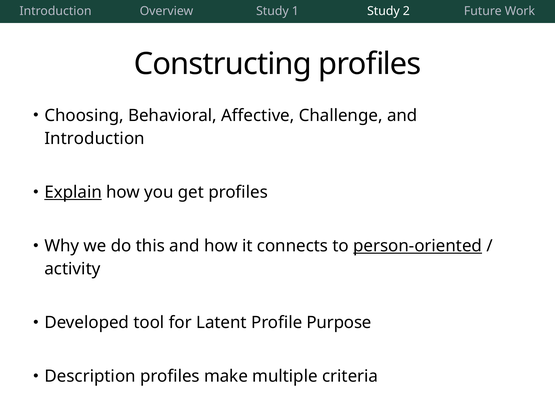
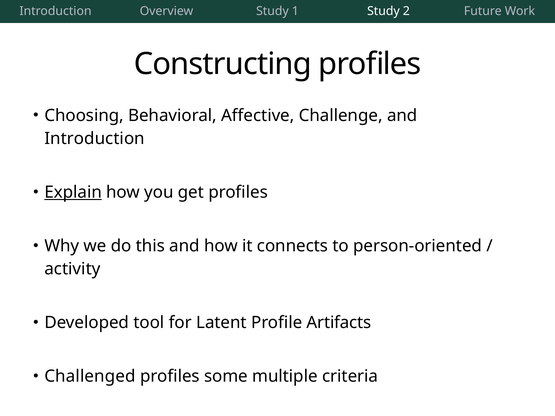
person-oriented underline: present -> none
Purpose: Purpose -> Artifacts
Description: Description -> Challenged
make: make -> some
